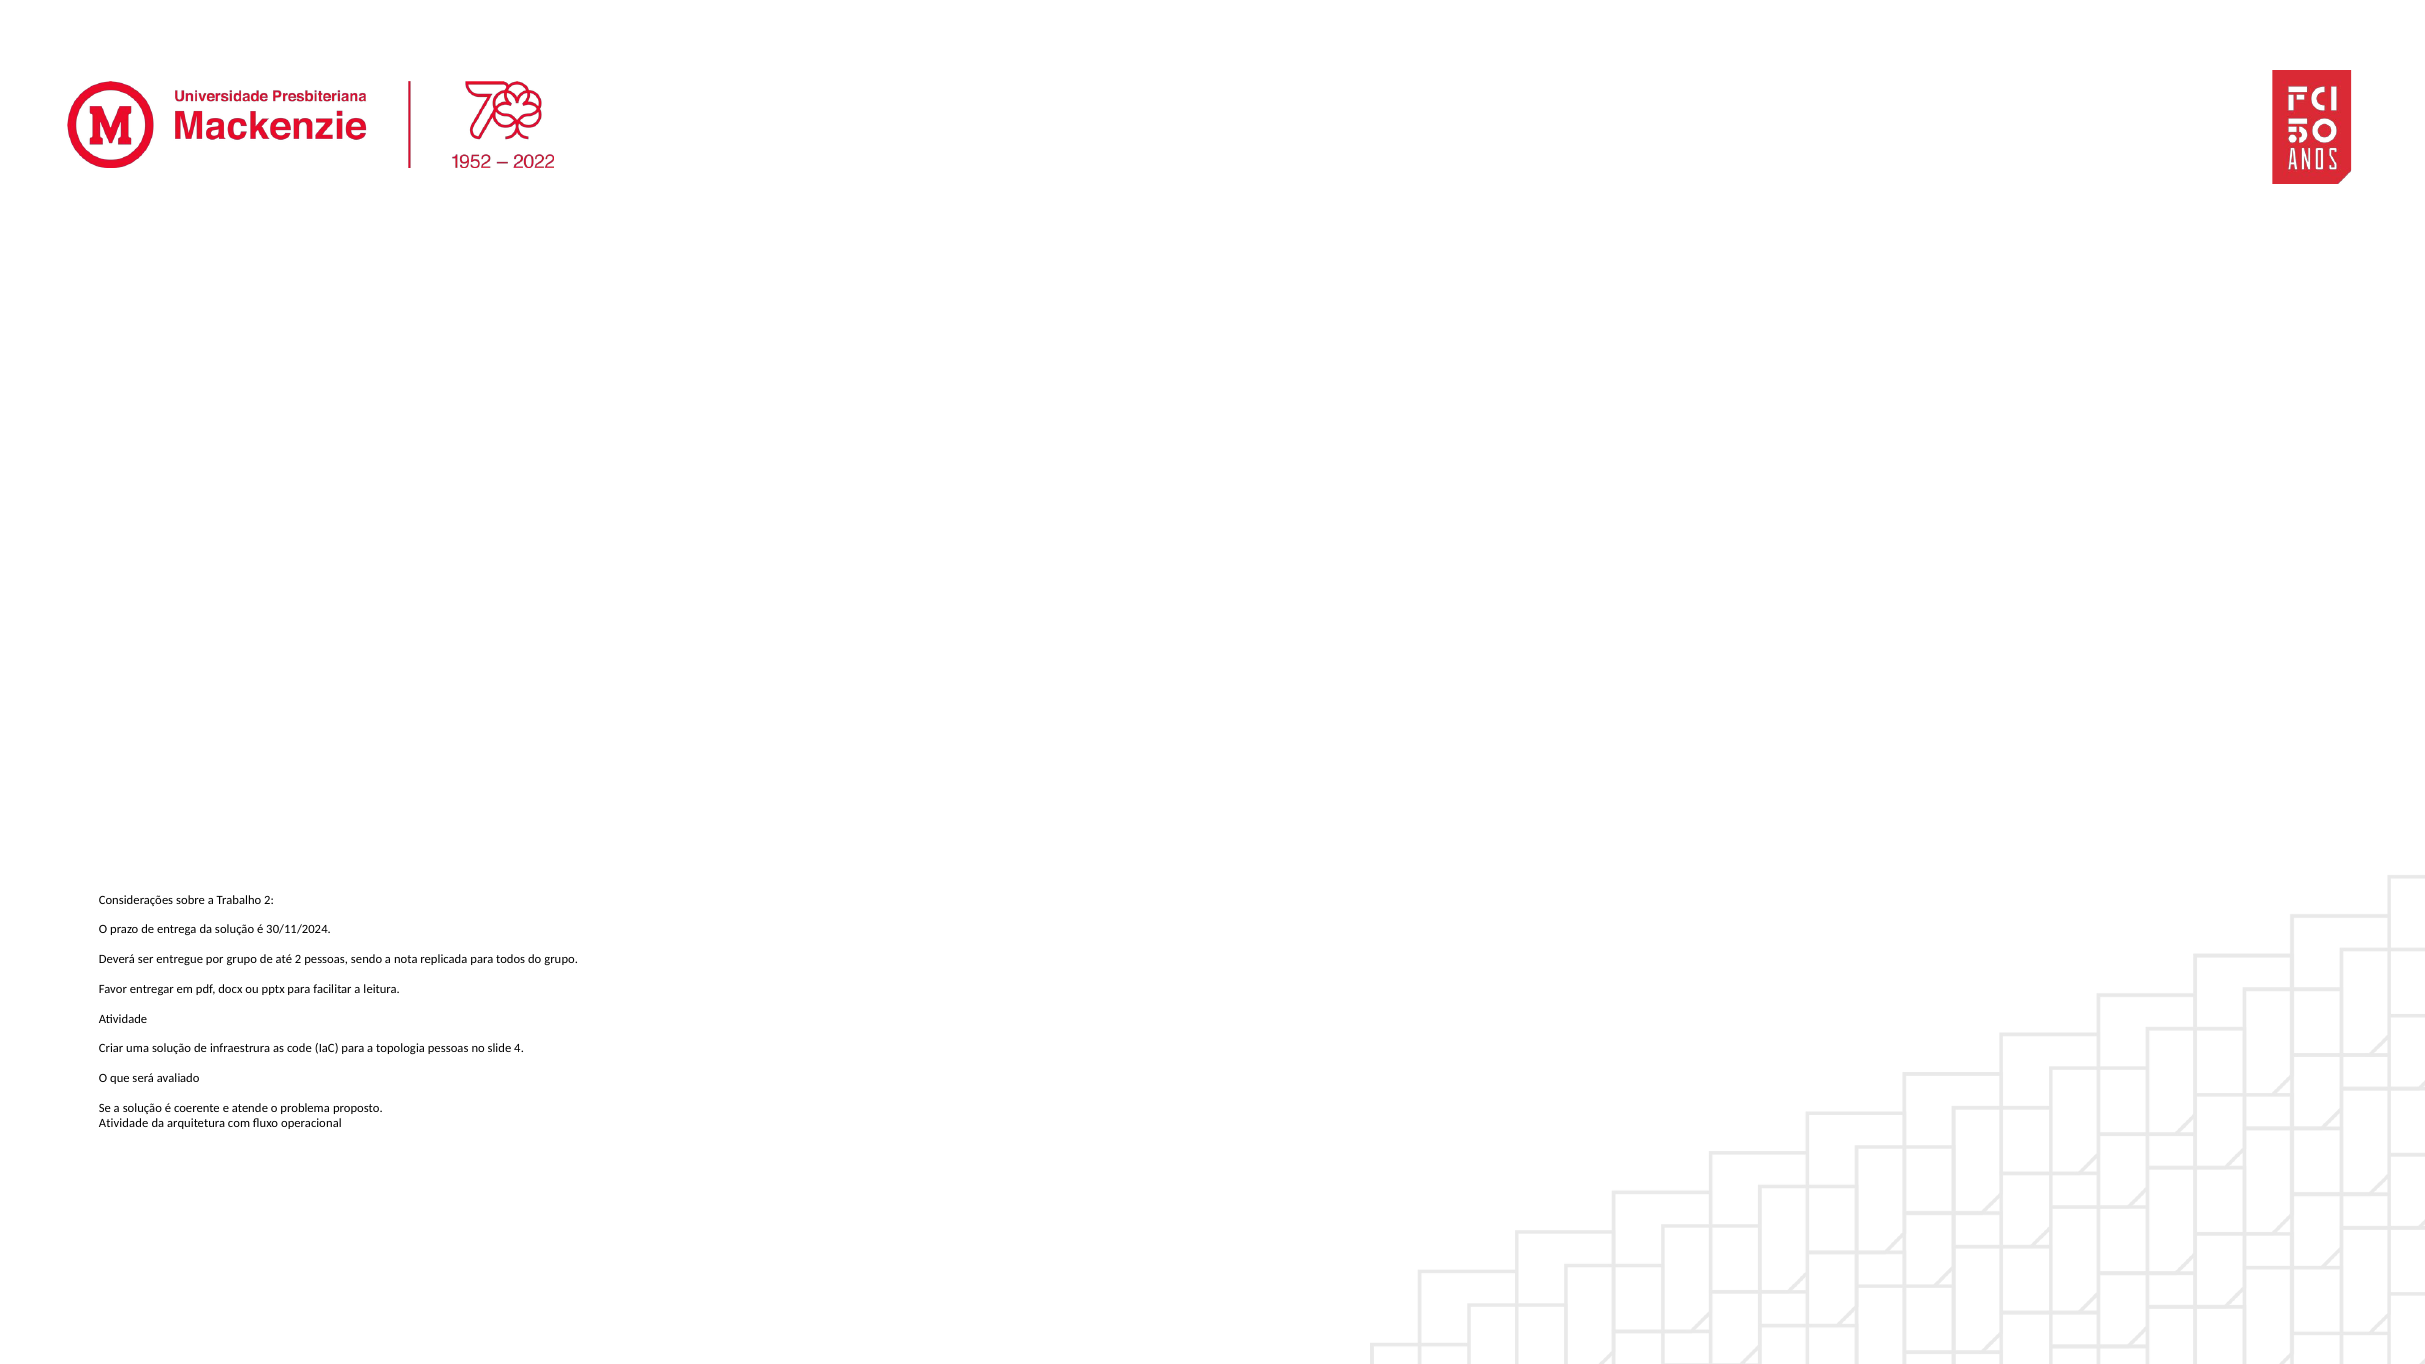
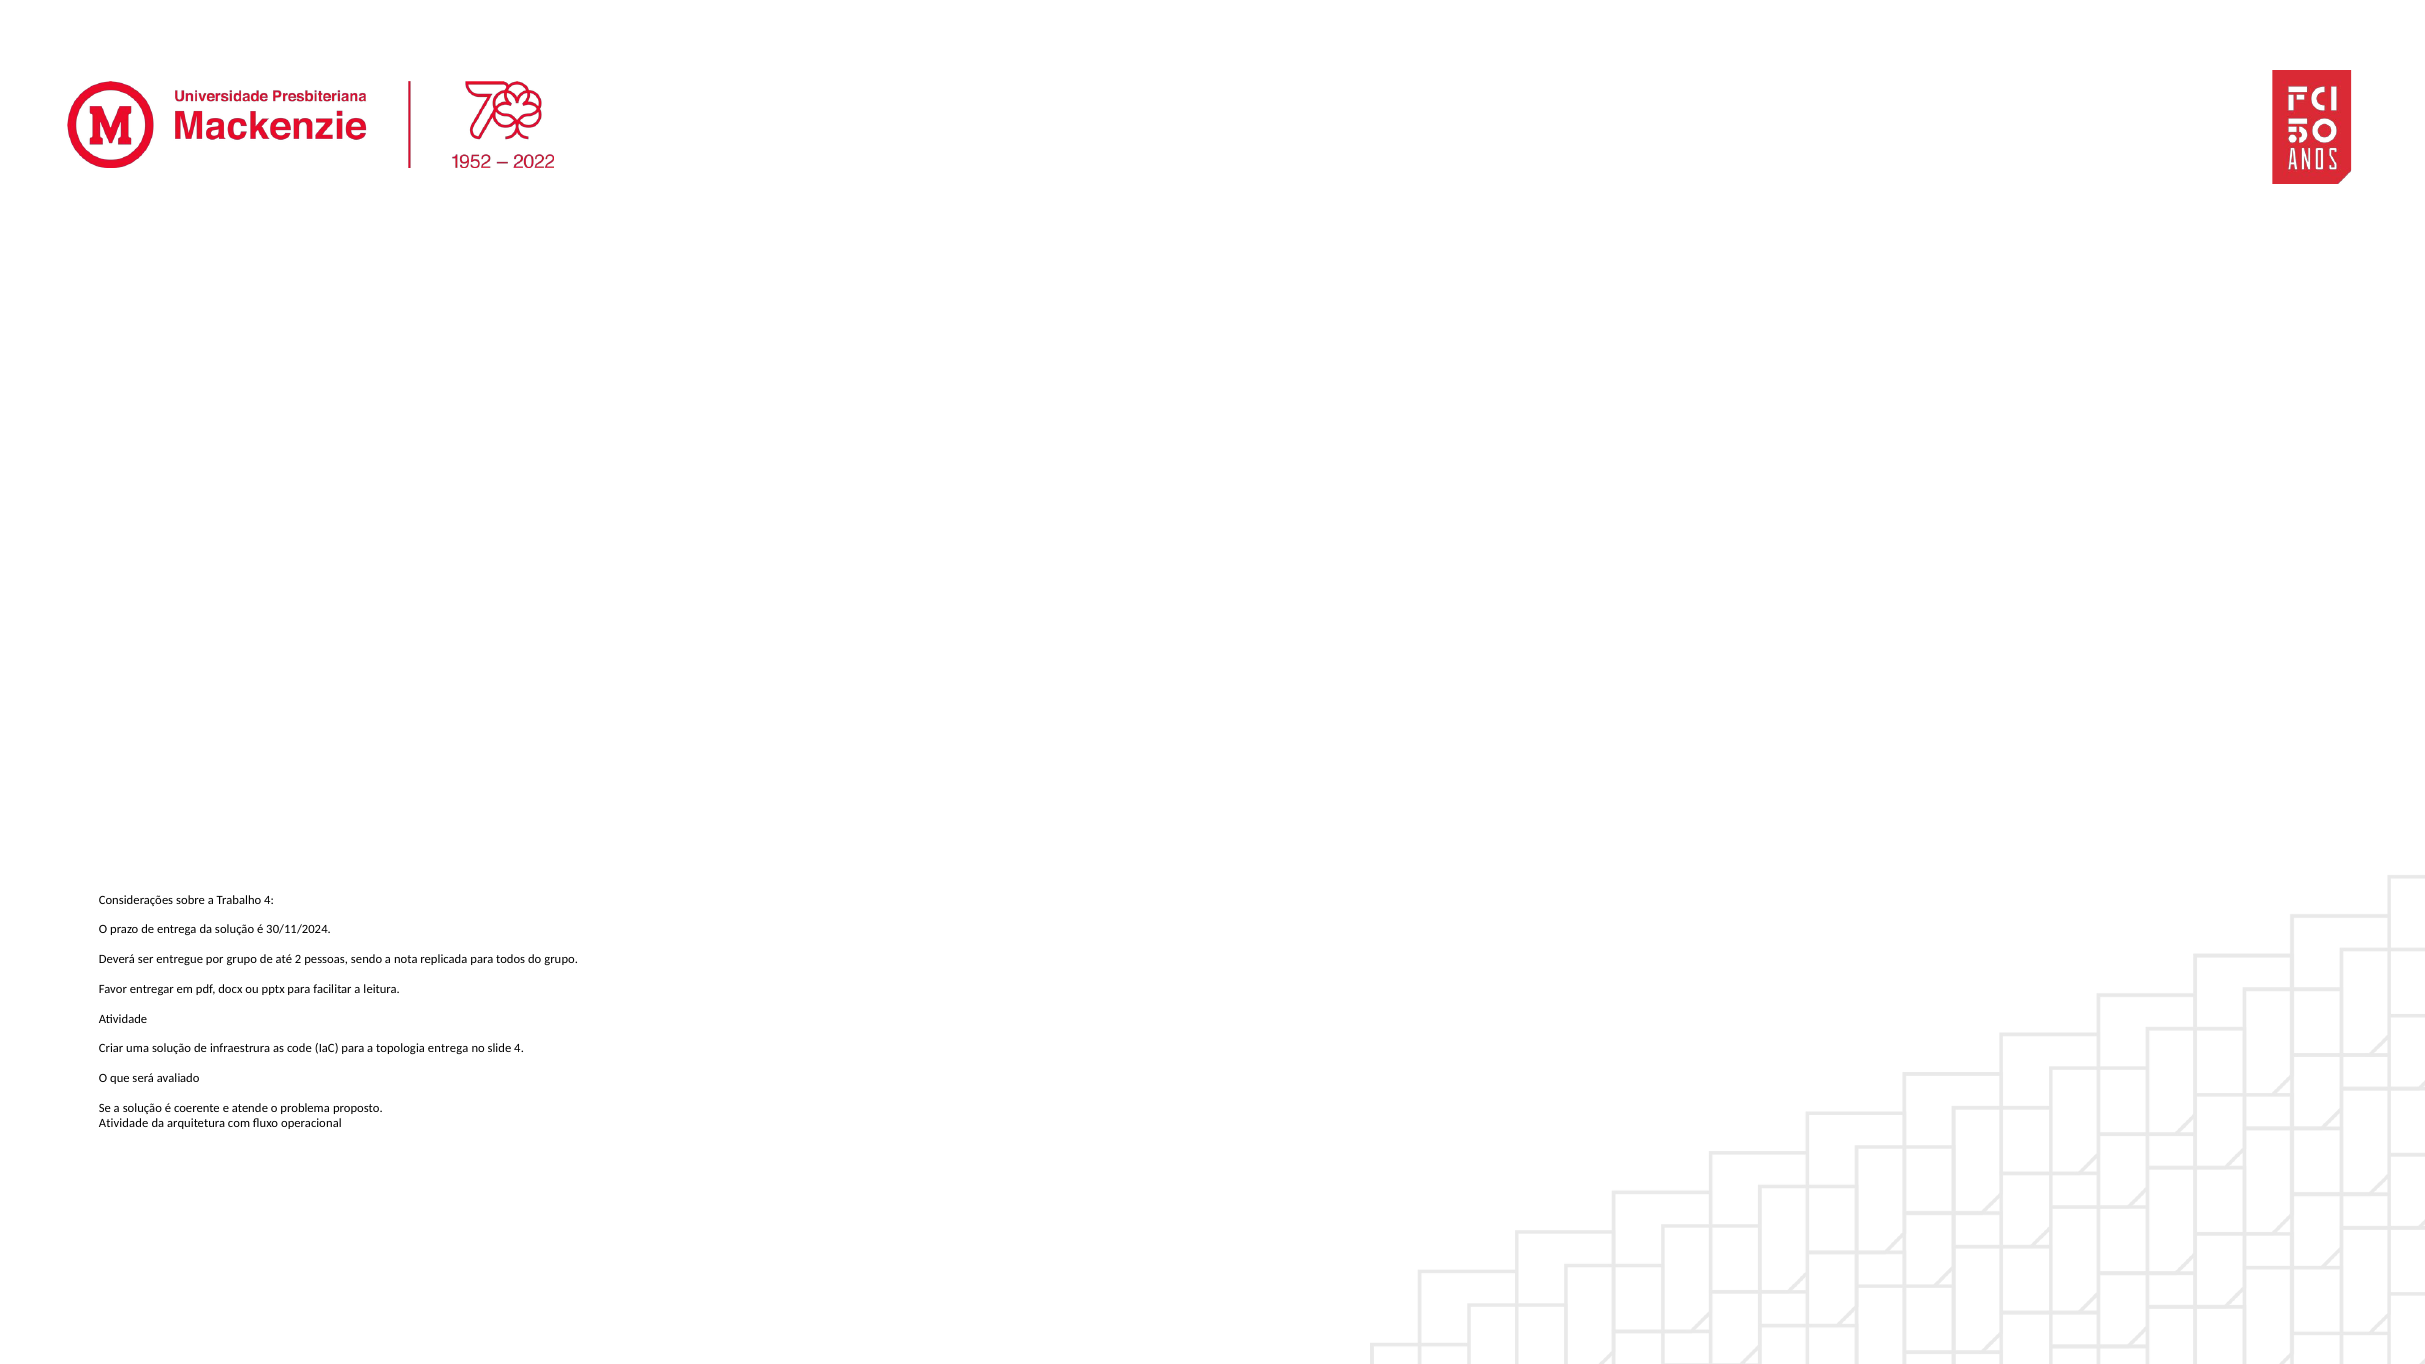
Trabalho 2: 2 -> 4
topologia pessoas: pessoas -> entrega
